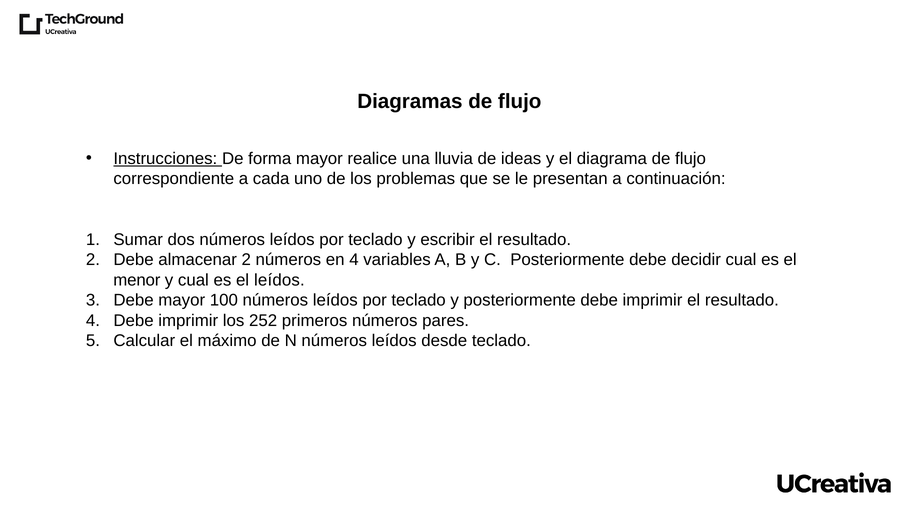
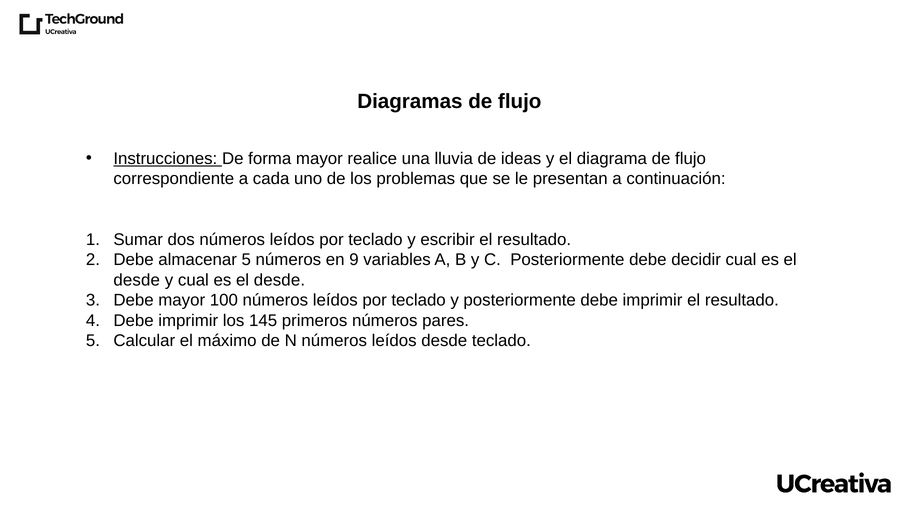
almacenar 2: 2 -> 5
en 4: 4 -> 9
menor at (137, 280): menor -> desde
leídos at (279, 280): leídos -> desde
252: 252 -> 145
